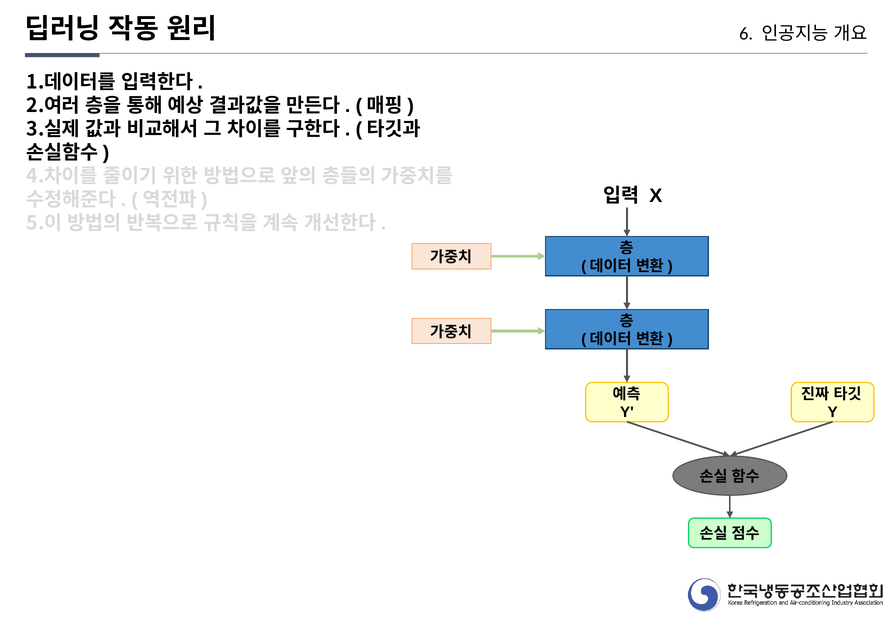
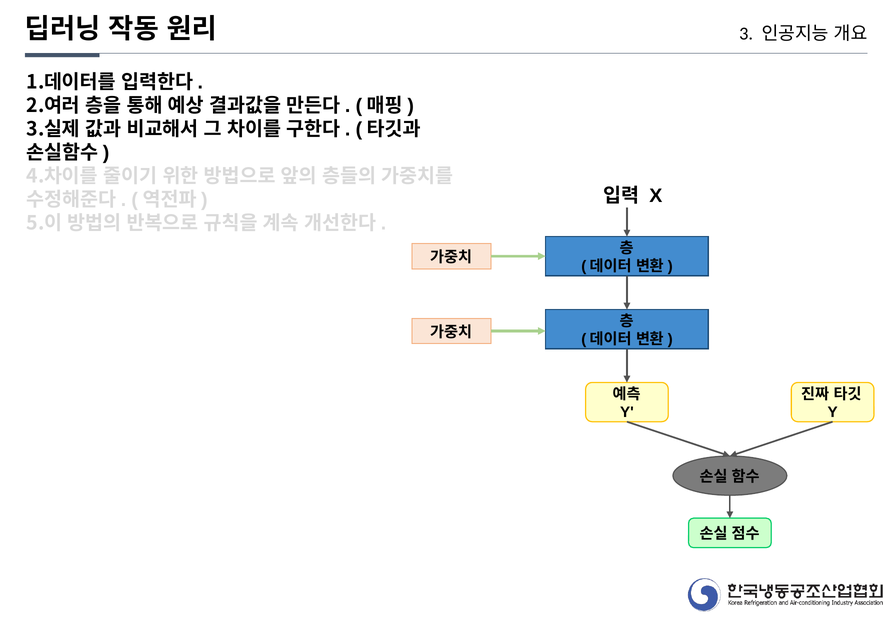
6: 6 -> 3
